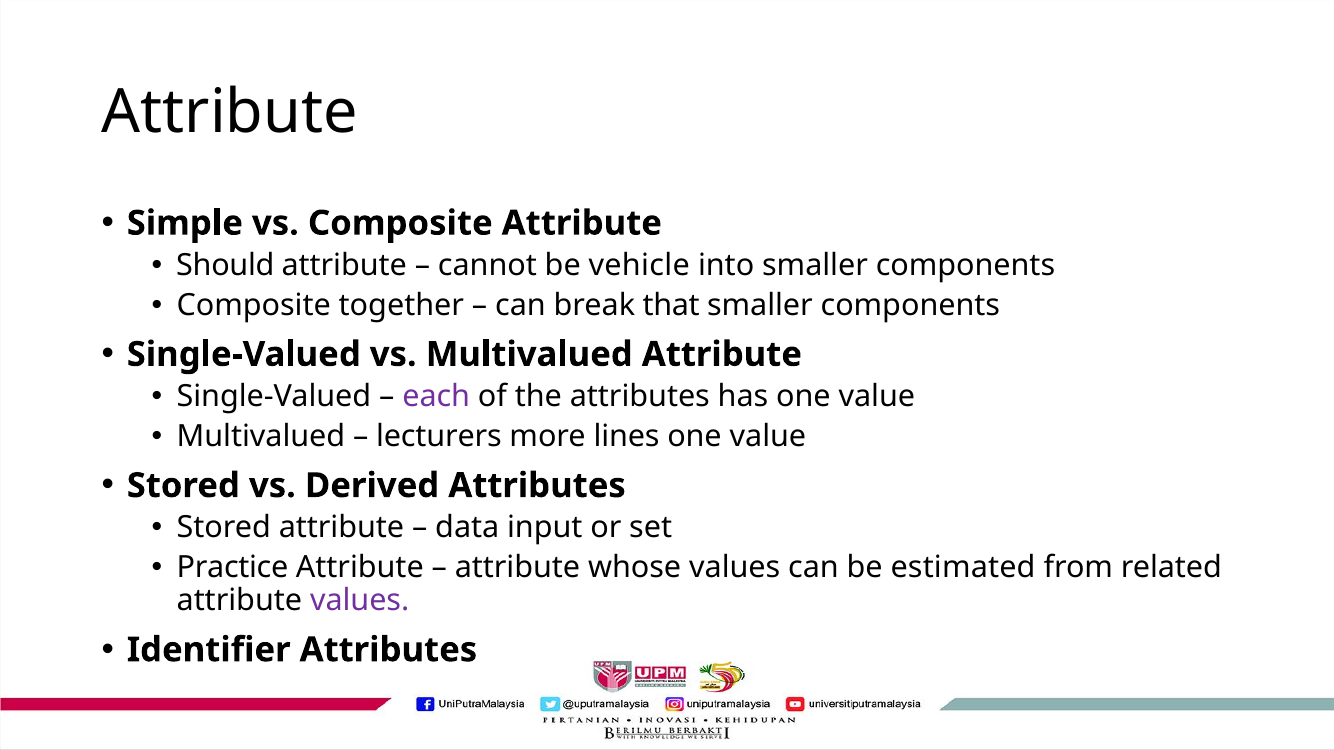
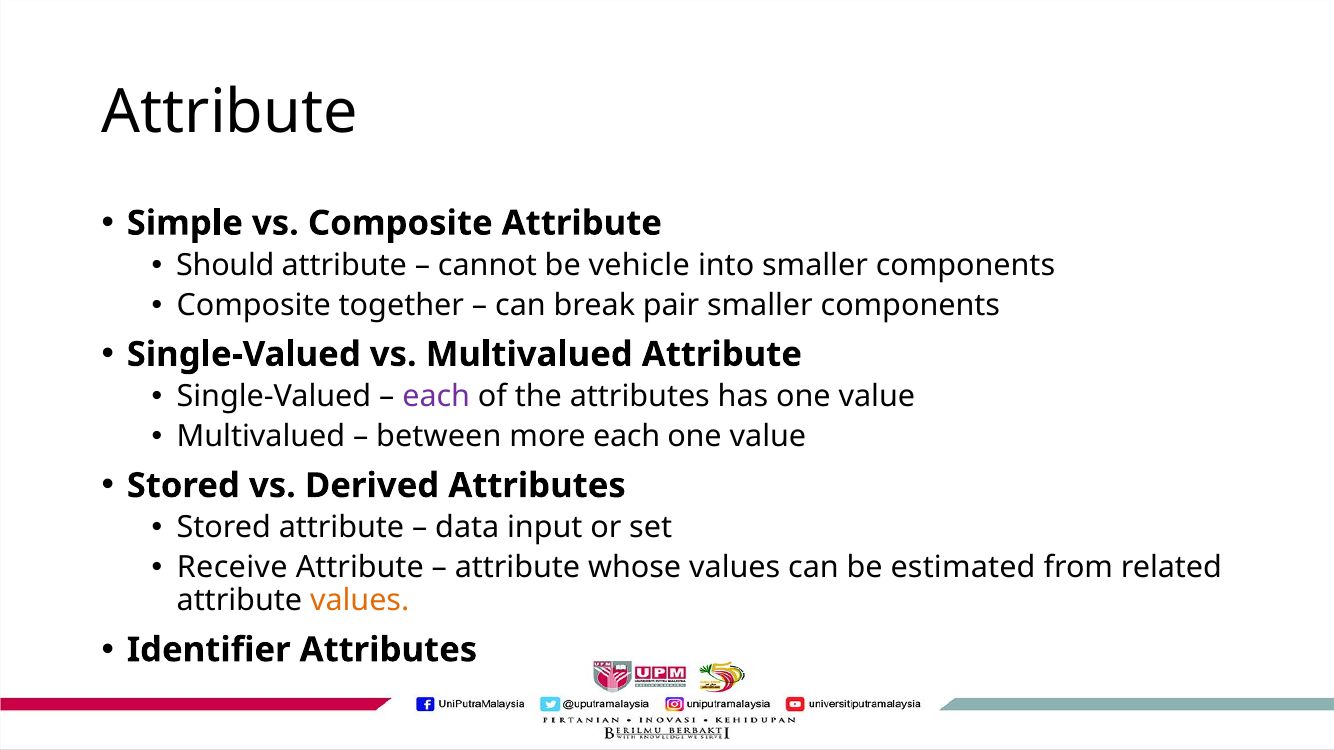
that: that -> pair
lecturers: lecturers -> between
more lines: lines -> each
Practice: Practice -> Receive
values at (360, 601) colour: purple -> orange
